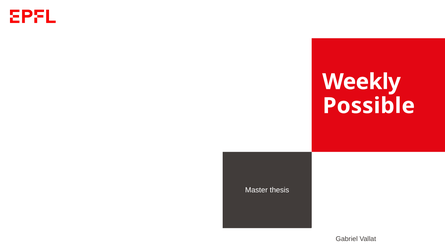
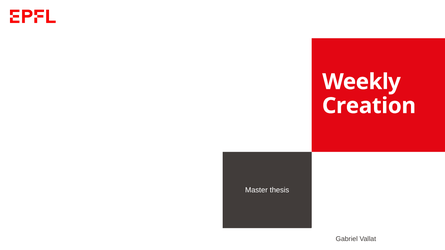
Possible: Possible -> Creation
